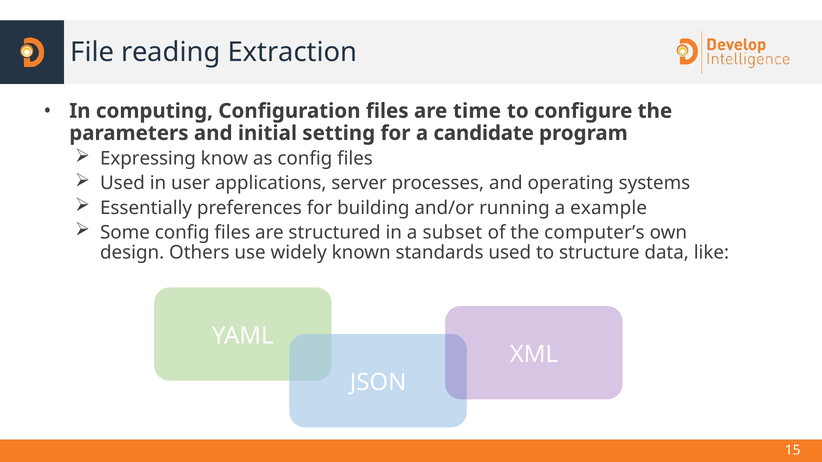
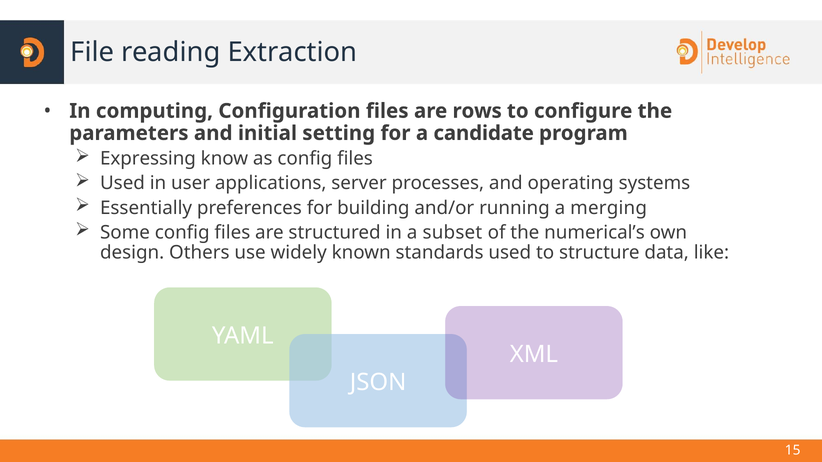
time: time -> rows
example: example -> merging
computer’s: computer’s -> numerical’s
